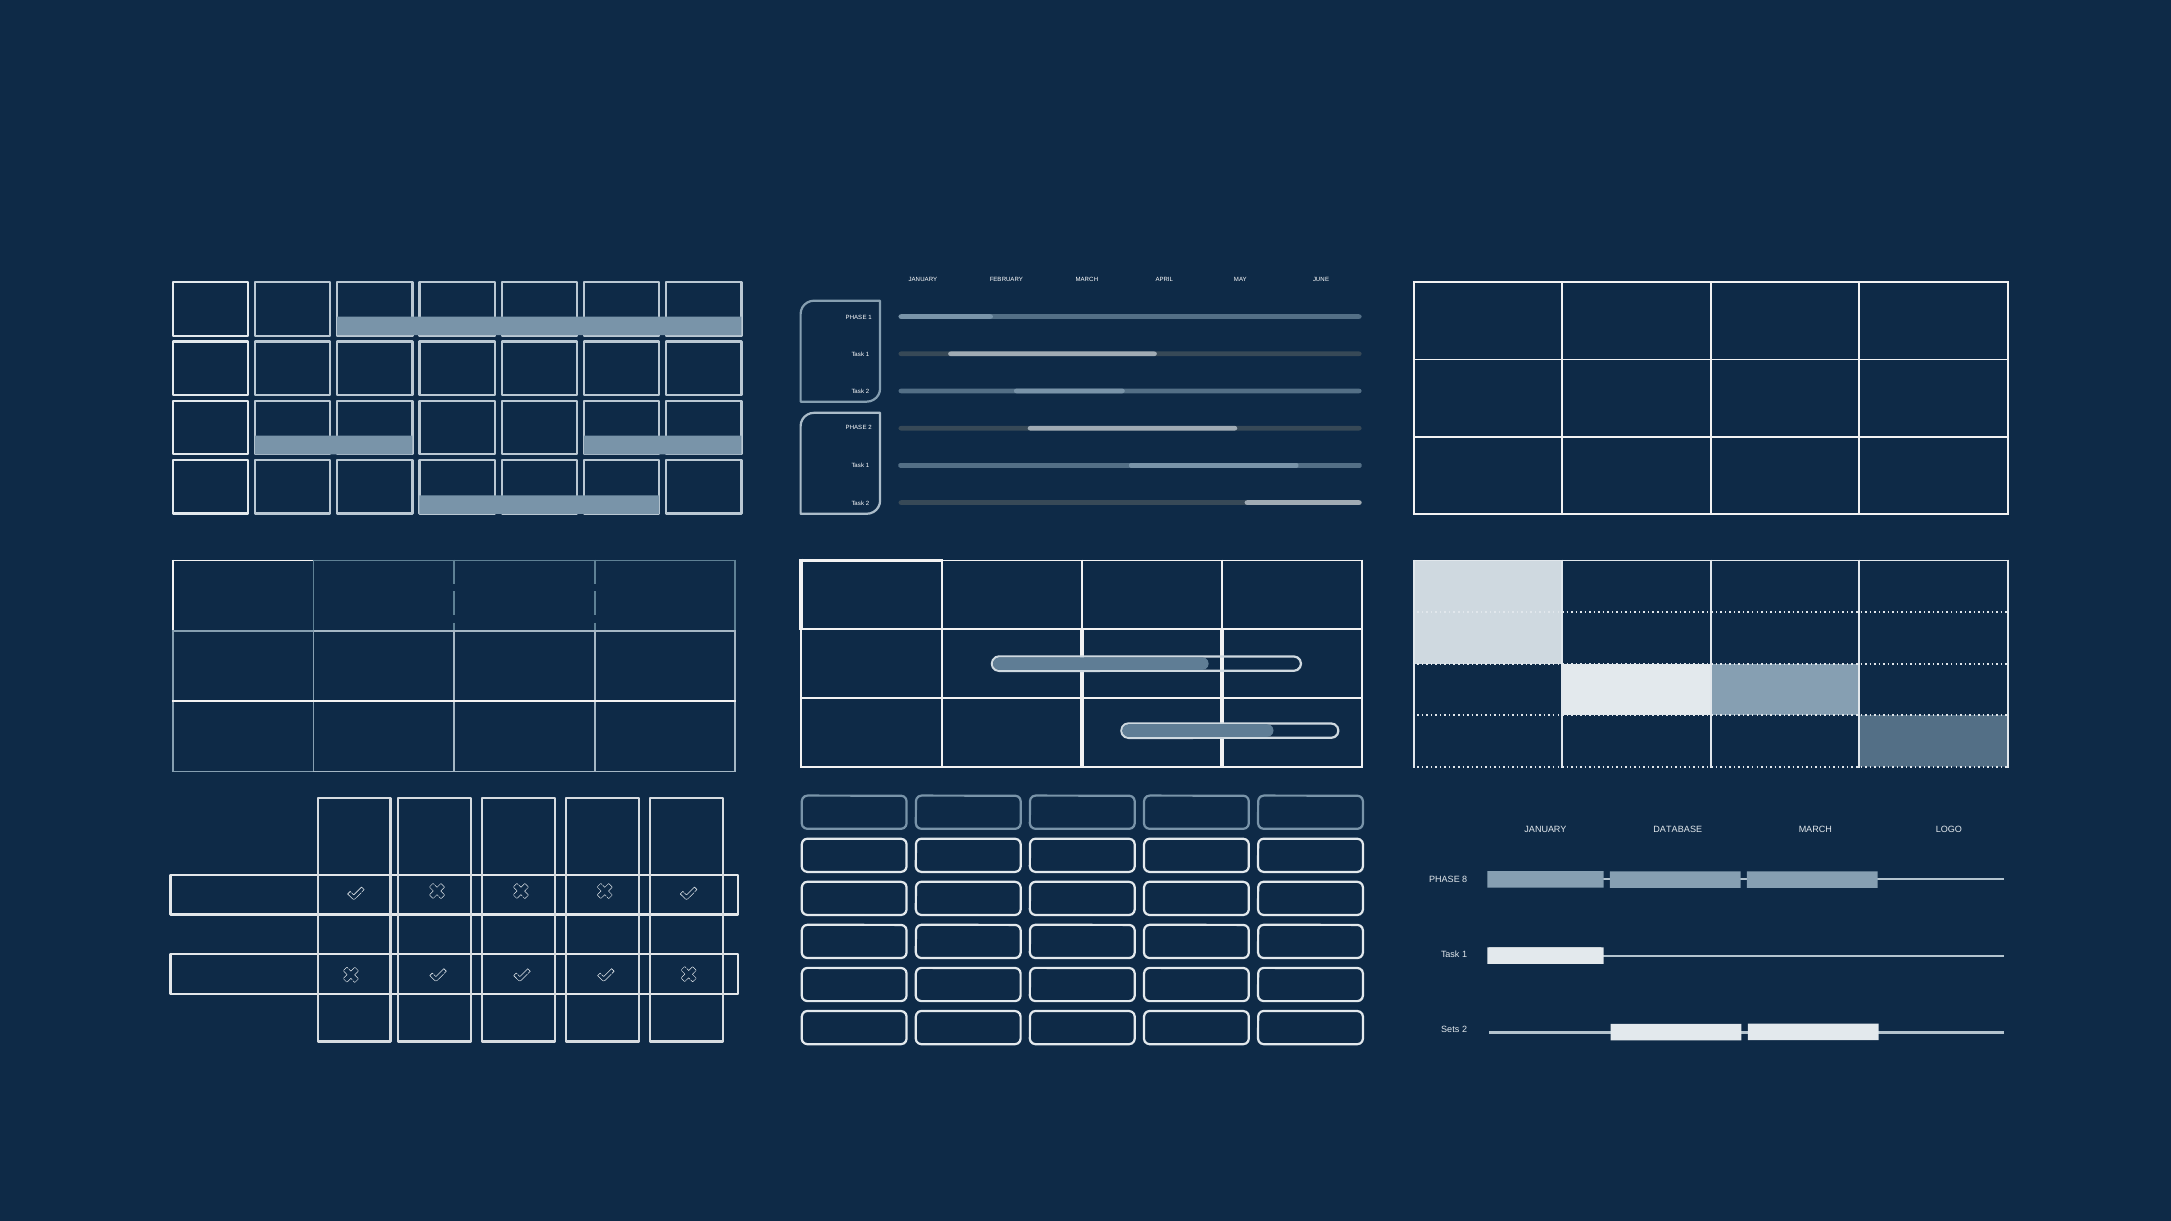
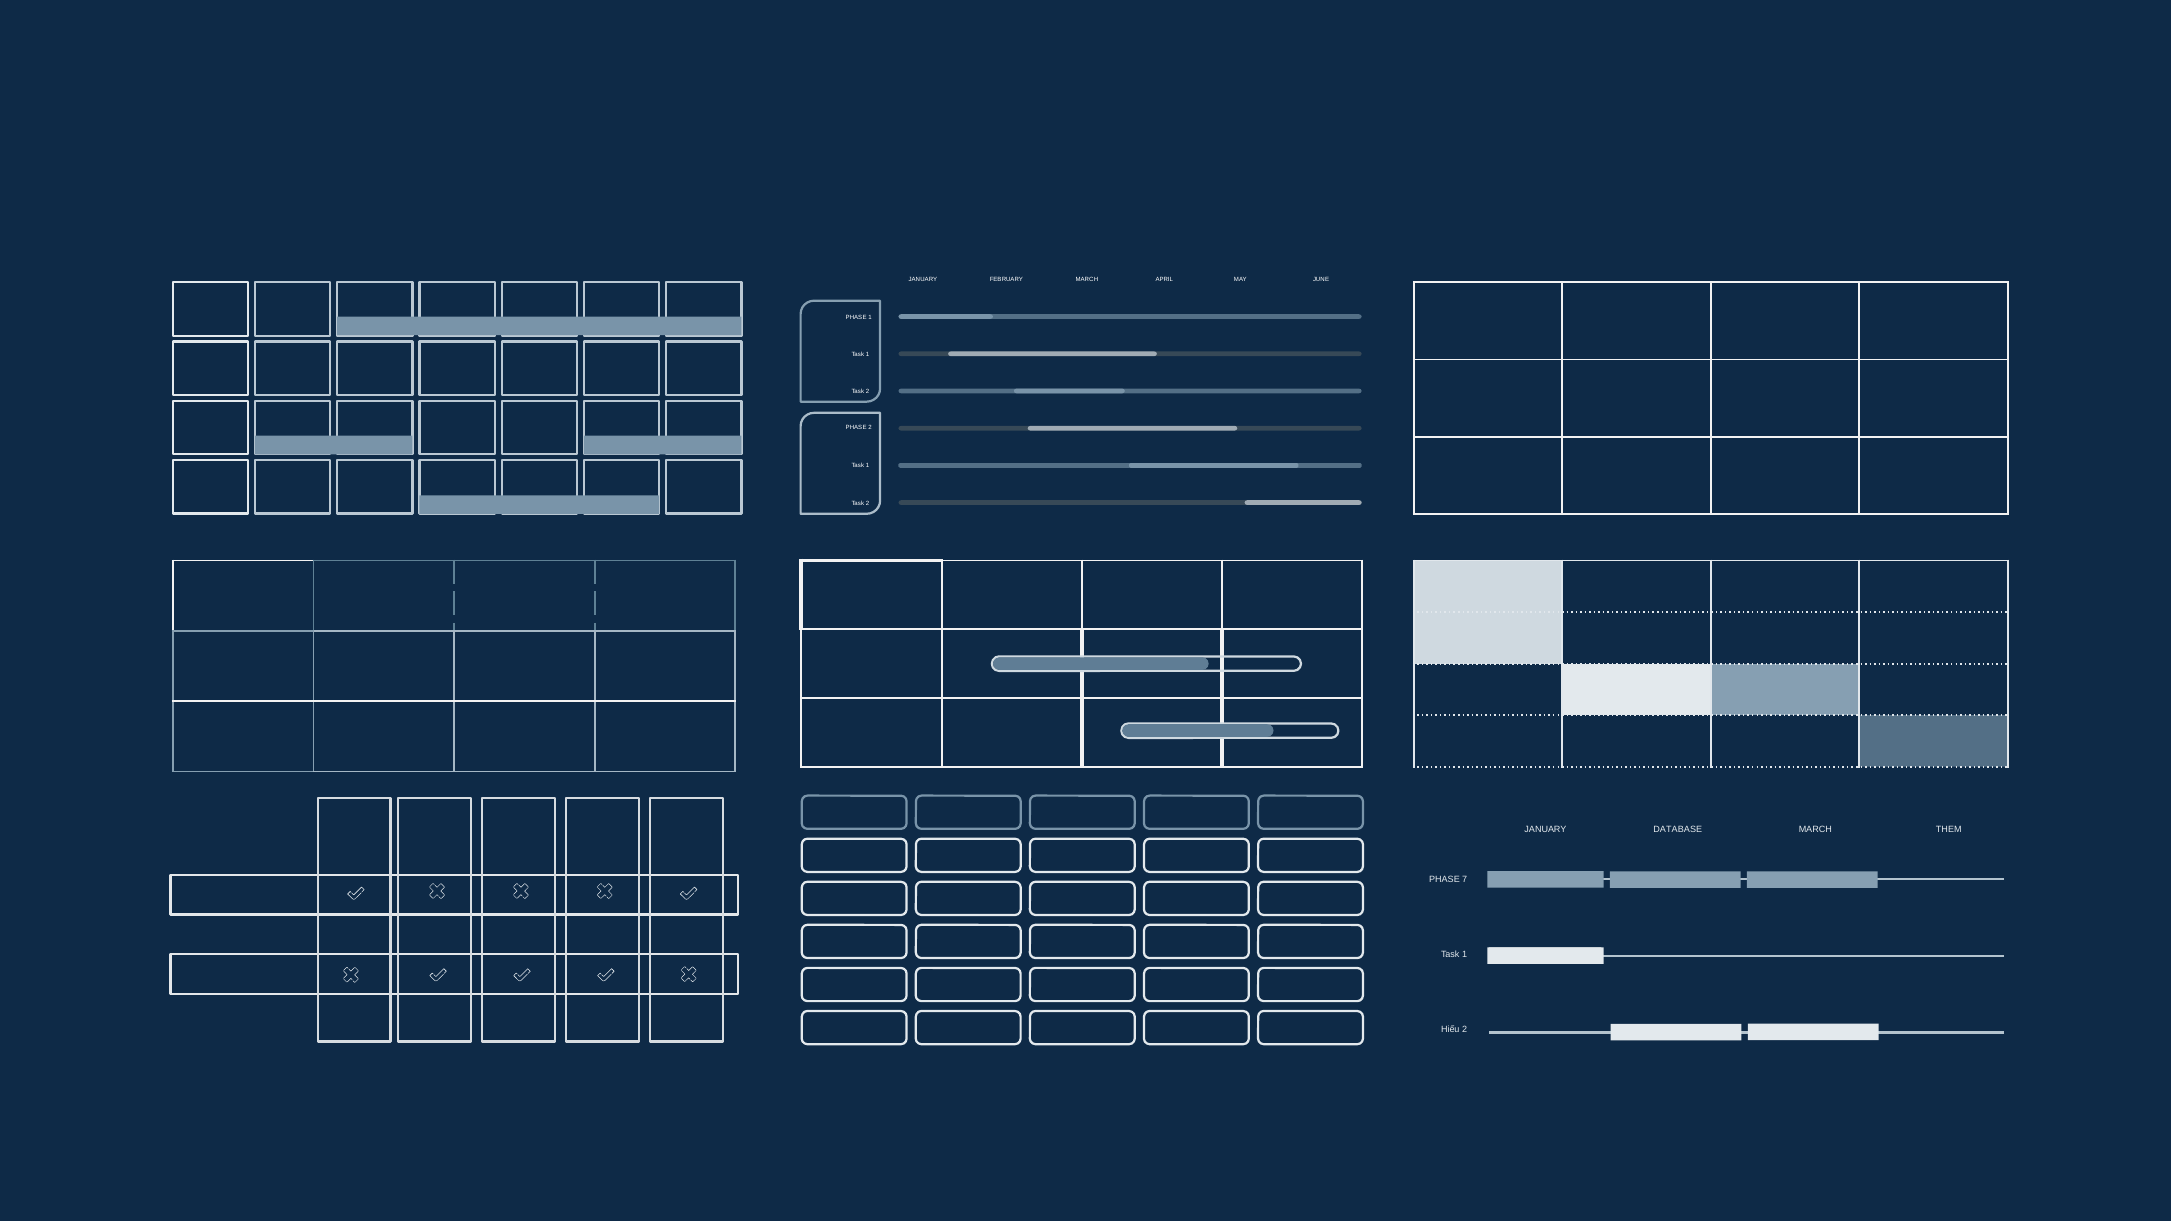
LOGO: LOGO -> THEM
8: 8 -> 7
Sets: Sets -> Hiếu
